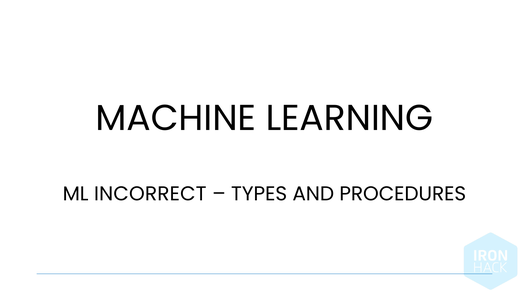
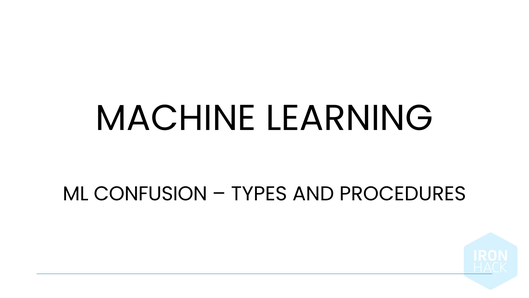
INCORRECT: INCORRECT -> CONFUSION
